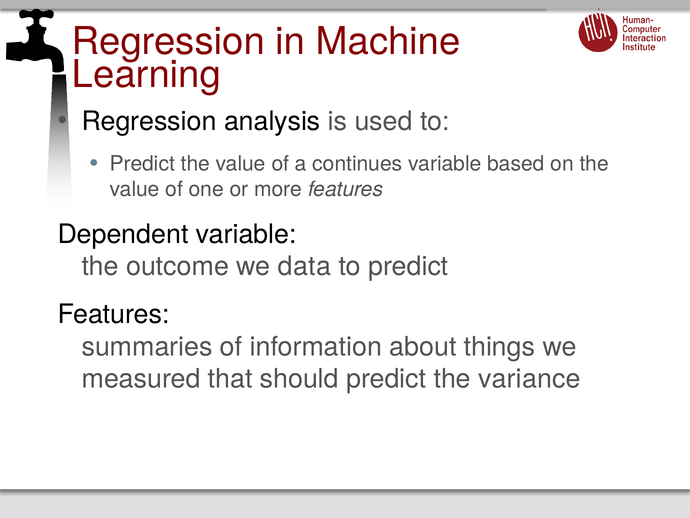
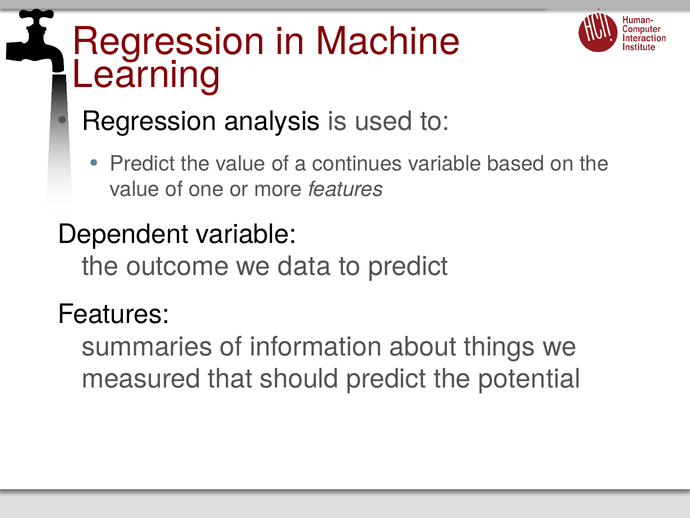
variance: variance -> potential
